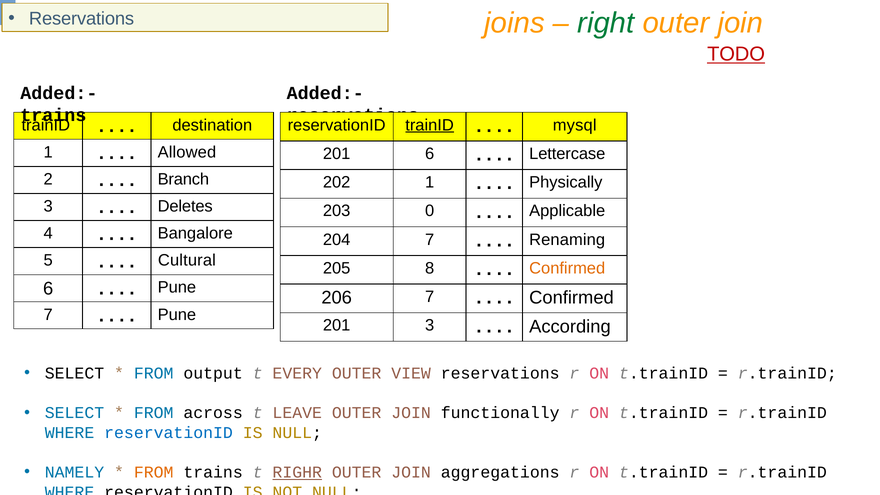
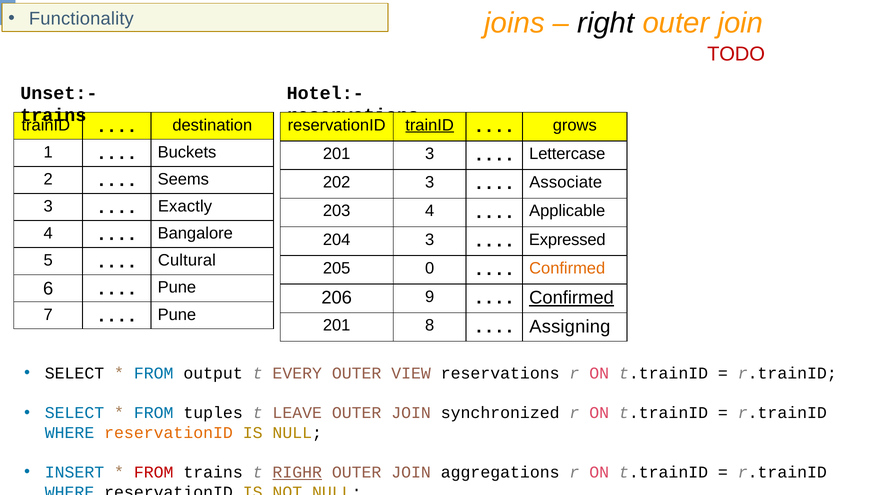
Reservations at (82, 19): Reservations -> Functionality
right colour: green -> black
TODO underline: present -> none
Added:- at (59, 93): Added:- -> Unset:-
Added:- at (325, 93): Added:- -> Hotel:-
mysql: mysql -> grows
Allowed: Allowed -> Buckets
201 6: 6 -> 3
Branch: Branch -> Seems
202 1: 1 -> 3
Physically: Physically -> Associate
Deletes: Deletes -> Exactly
203 0: 0 -> 4
204 7: 7 -> 3
Renaming: Renaming -> Expressed
8: 8 -> 0
206 7: 7 -> 9
Confirmed at (571, 298) underline: none -> present
201 3: 3 -> 8
According: According -> Assigning
across: across -> tuples
functionally: functionally -> synchronized
reservationID at (169, 433) colour: blue -> orange
NAMELY: NAMELY -> INSERT
FROM at (154, 472) colour: orange -> red
